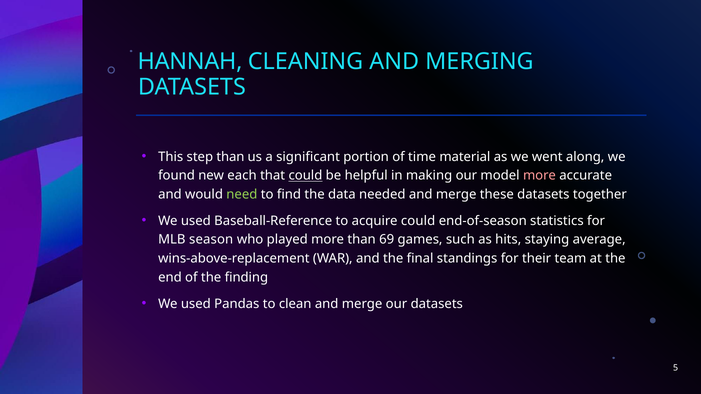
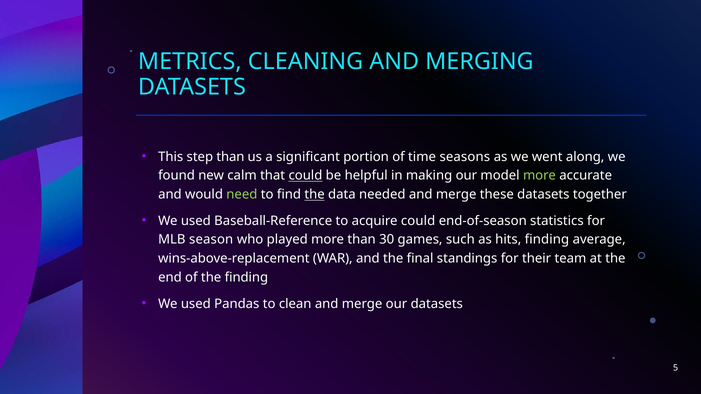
HANNAH: HANNAH -> METRICS
material: material -> seasons
each: each -> calm
more at (539, 176) colour: pink -> light green
the at (315, 195) underline: none -> present
69: 69 -> 30
hits staying: staying -> finding
